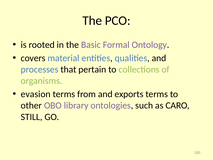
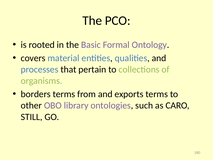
evasion: evasion -> borders
